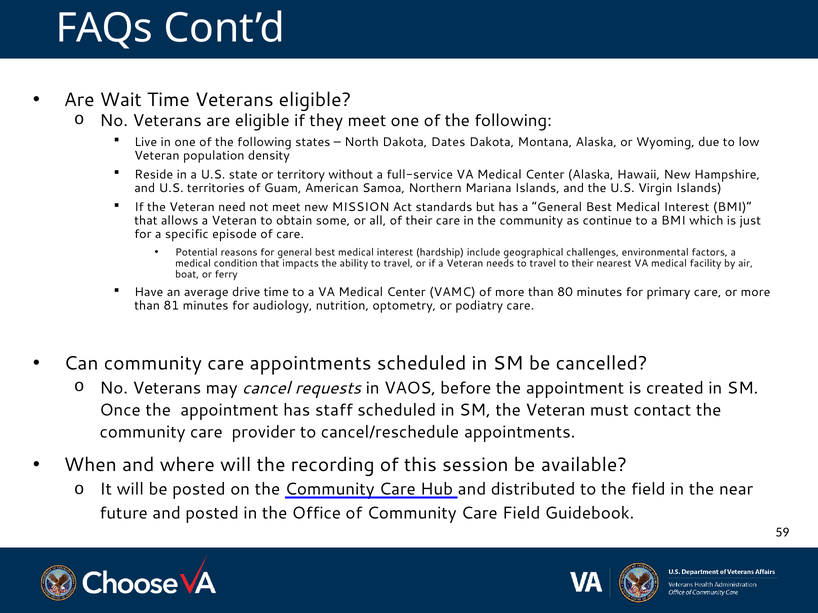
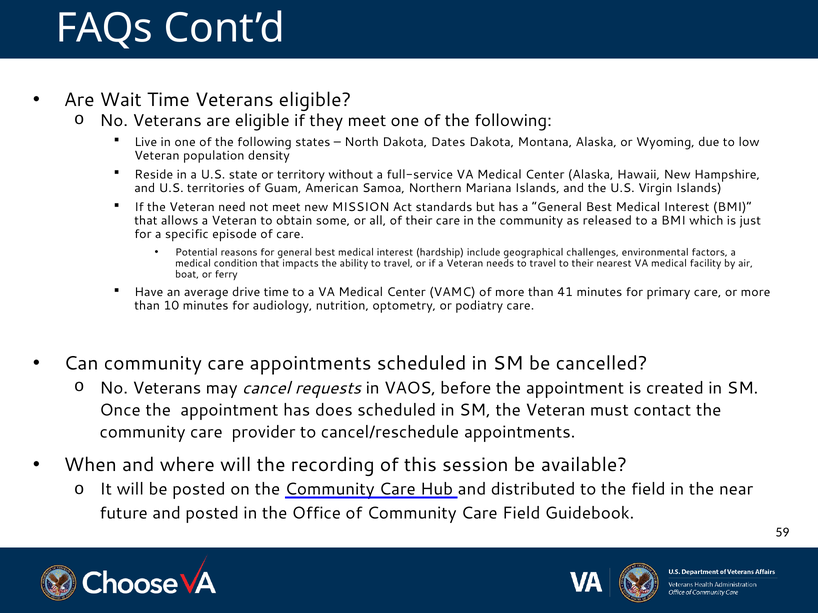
continue: continue -> released
80: 80 -> 41
81: 81 -> 10
staff: staff -> does
